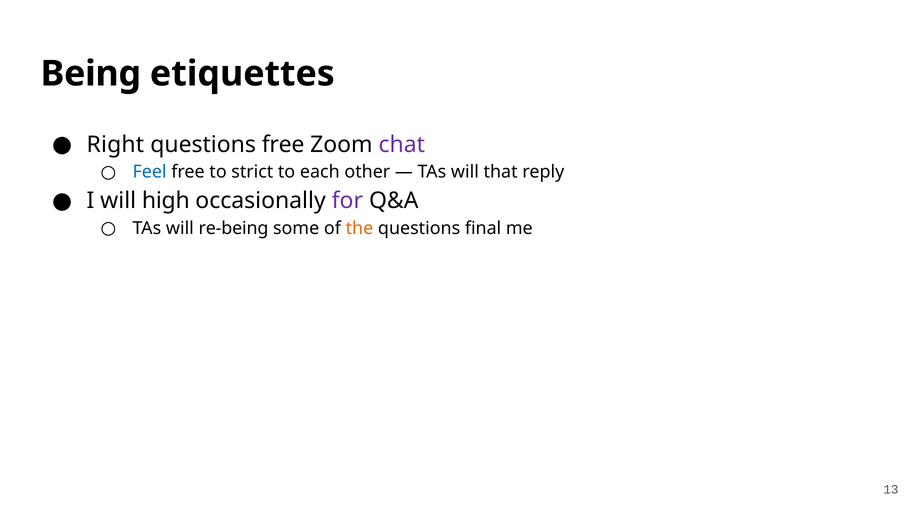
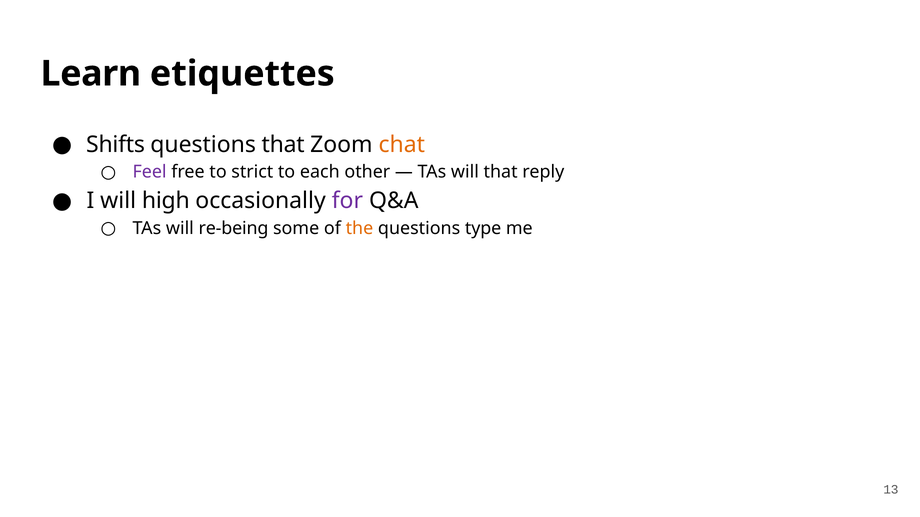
Being: Being -> Learn
Right: Right -> Shifts
questions free: free -> that
chat colour: purple -> orange
Feel colour: blue -> purple
final: final -> type
